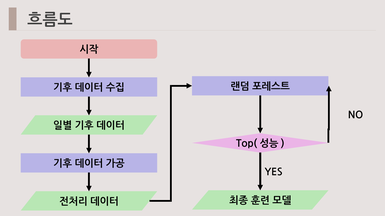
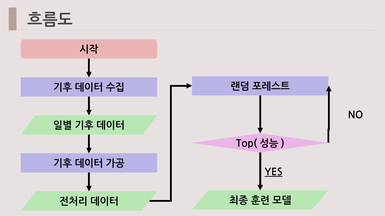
YES underline: none -> present
